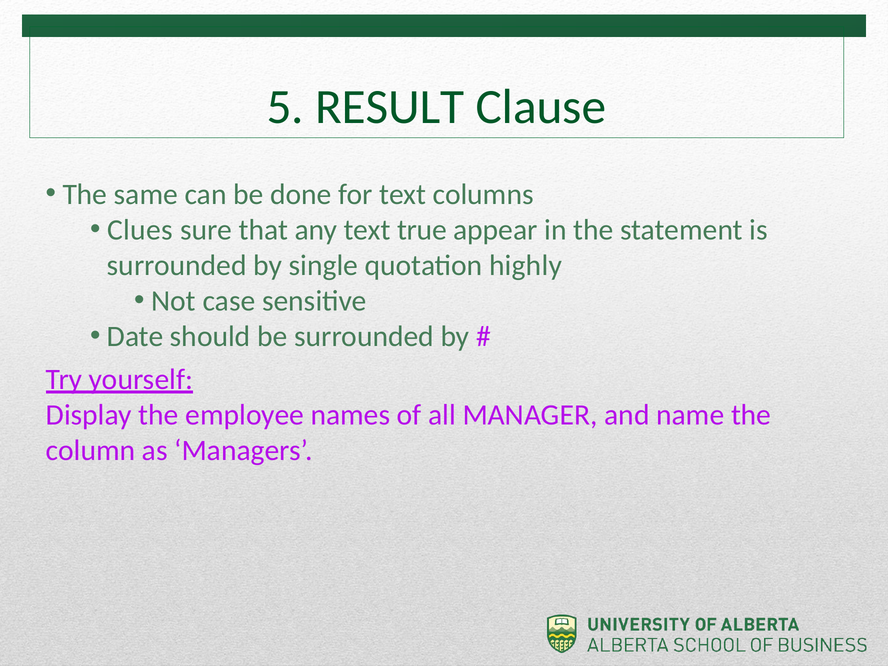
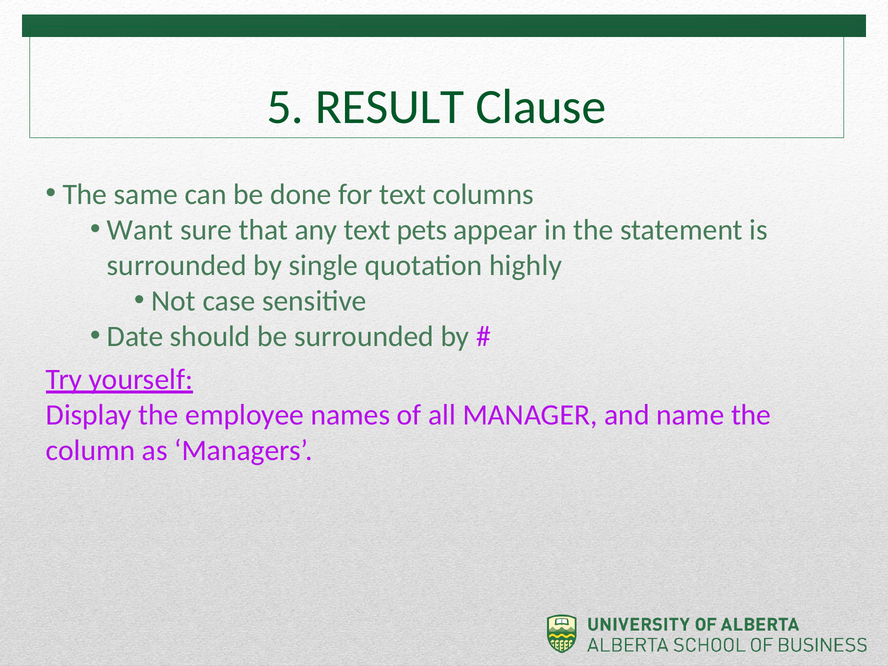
Clues: Clues -> Want
true: true -> pets
